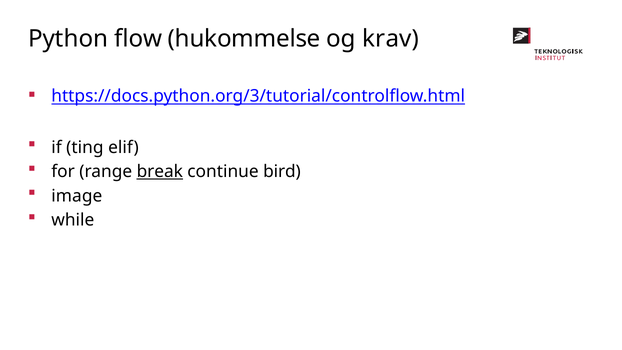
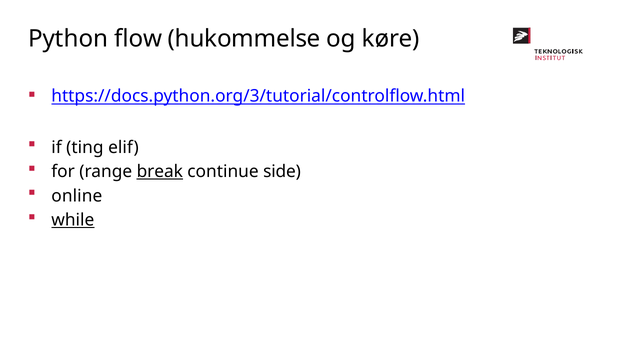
krav: krav -> køre
bird: bird -> side
image: image -> online
while underline: none -> present
